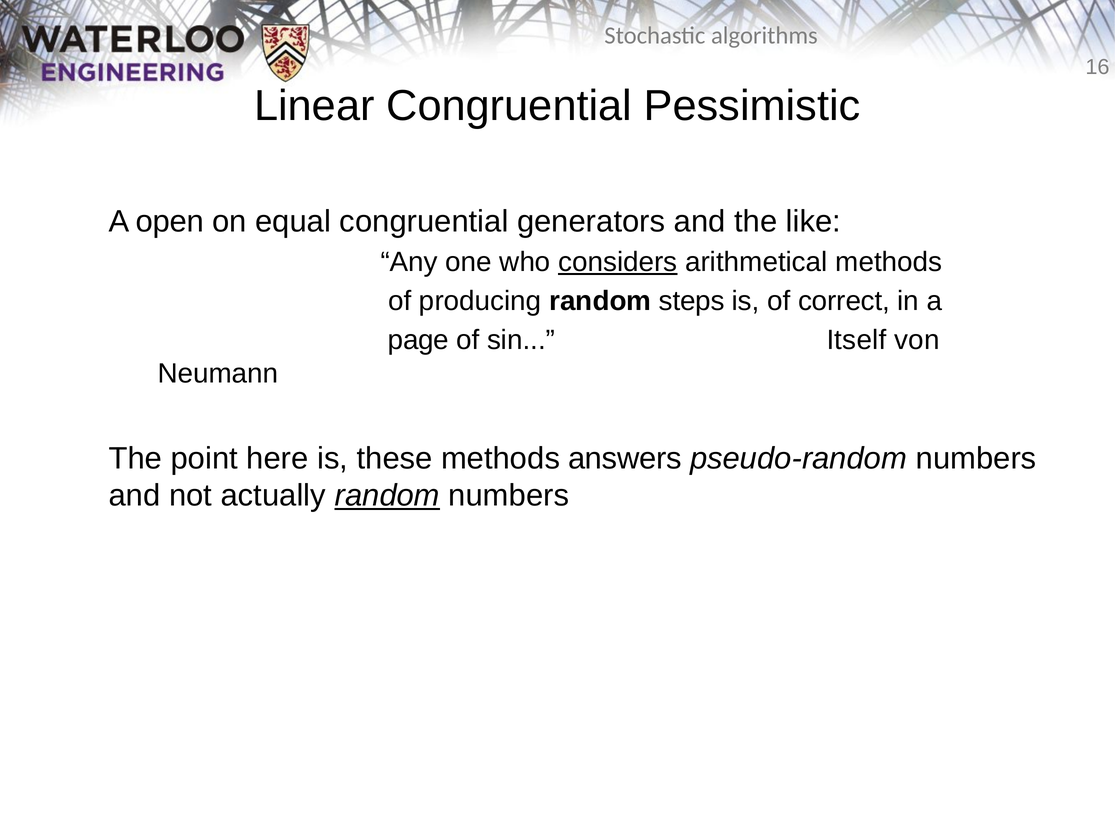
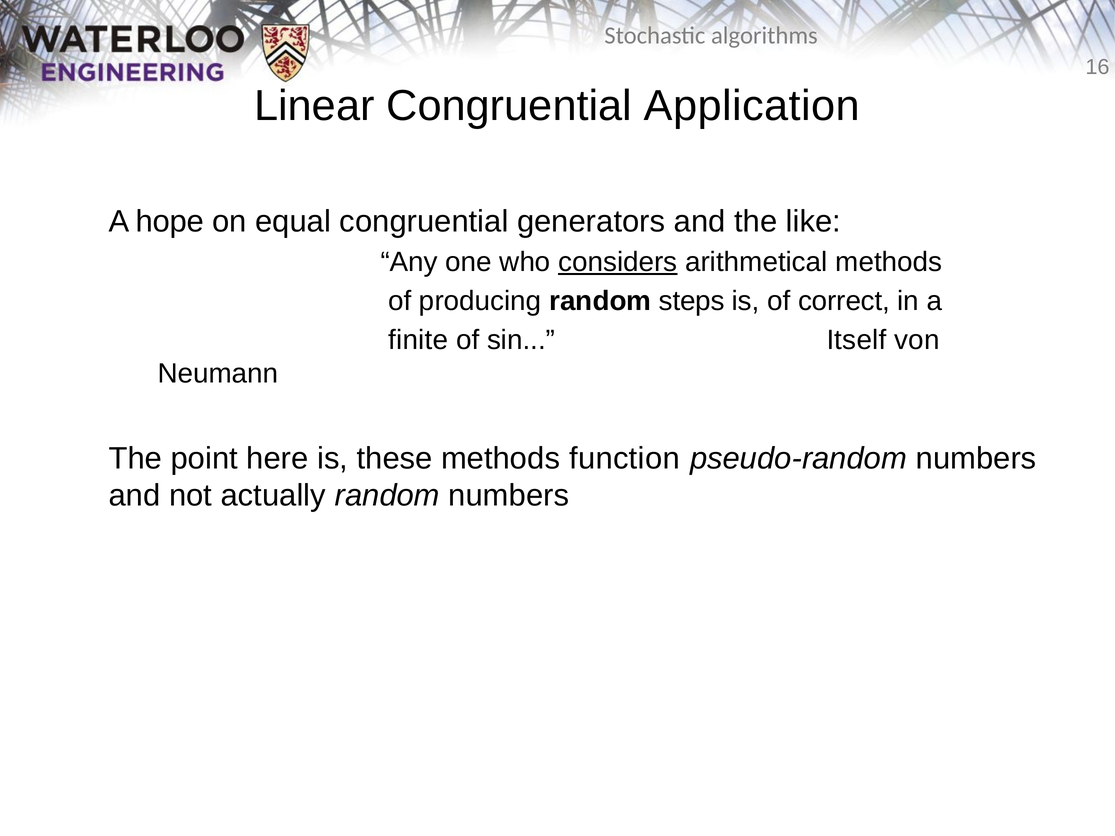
Pessimistic: Pessimistic -> Application
open: open -> hope
page: page -> finite
answers: answers -> function
random at (387, 496) underline: present -> none
